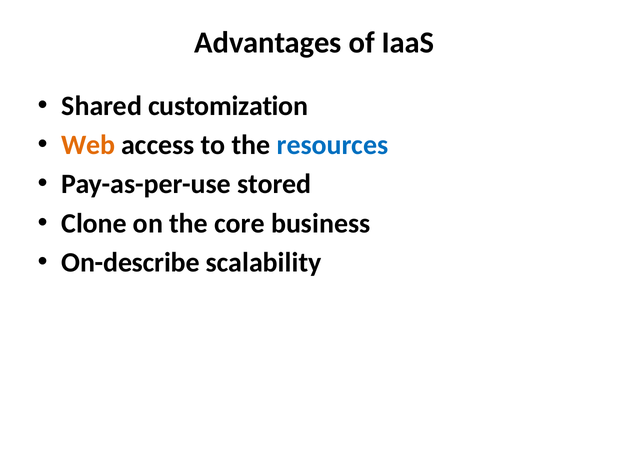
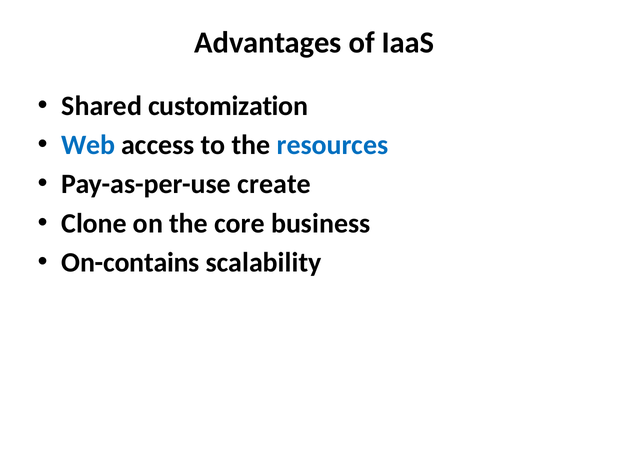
Web colour: orange -> blue
stored: stored -> create
On-describe: On-describe -> On-contains
